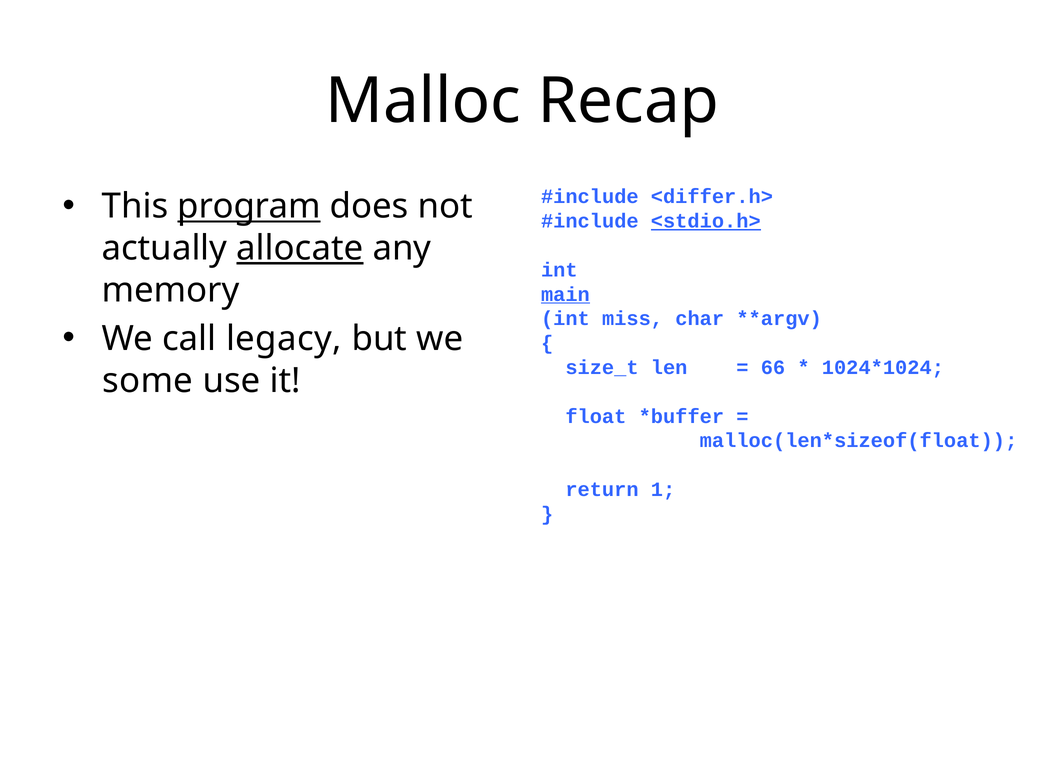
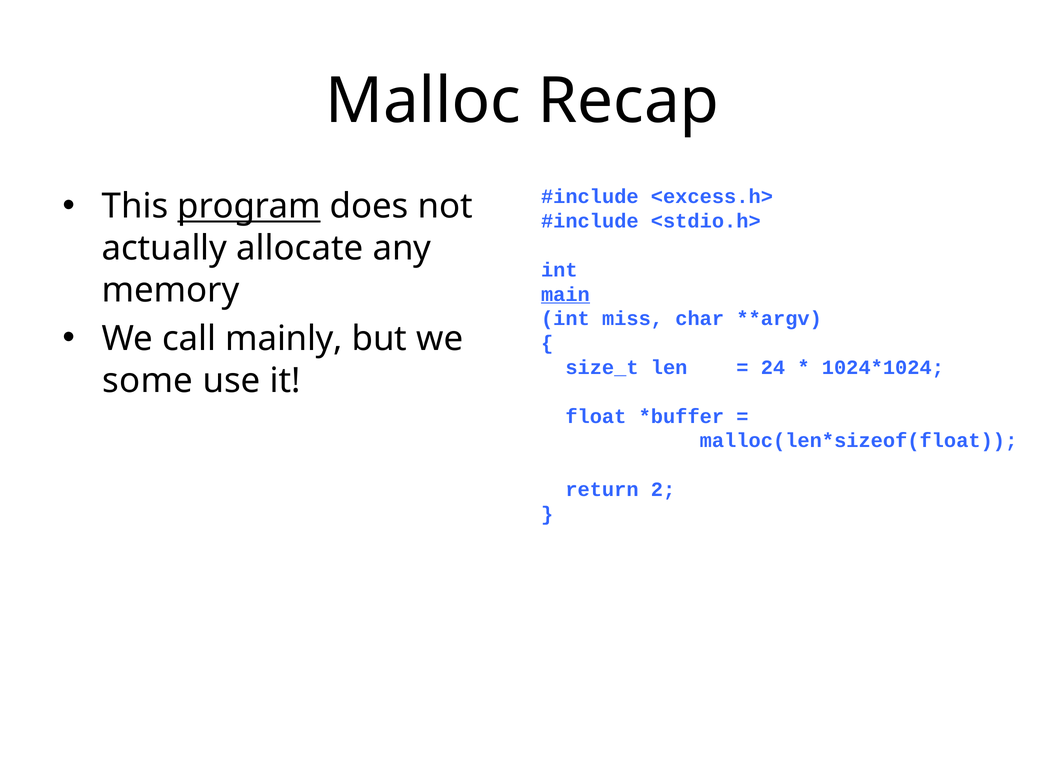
<differ.h>: <differ.h> -> <excess.h>
<stdio.h> underline: present -> none
allocate underline: present -> none
legacy: legacy -> mainly
66: 66 -> 24
1: 1 -> 2
